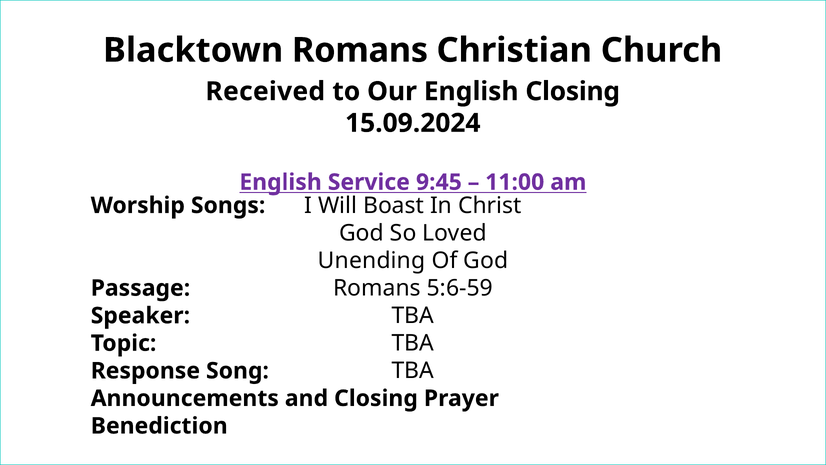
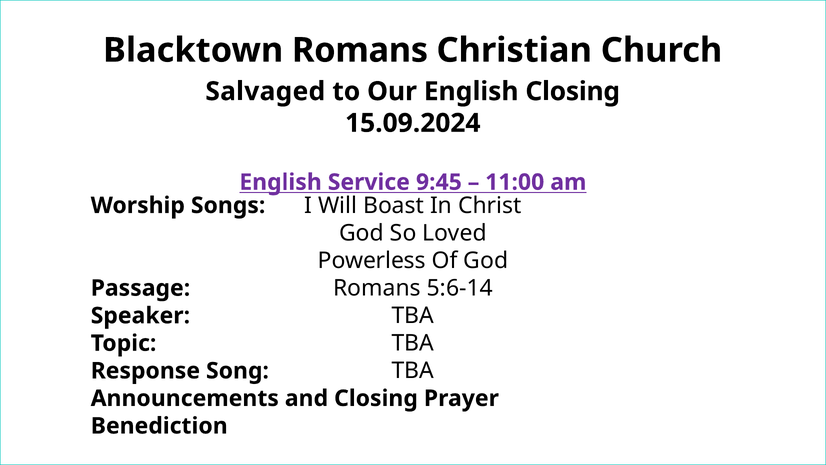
Received: Received -> Salvaged
Unending: Unending -> Powerless
5:6-59: 5:6-59 -> 5:6-14
